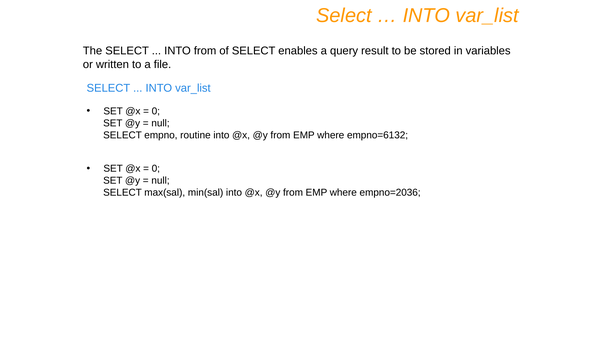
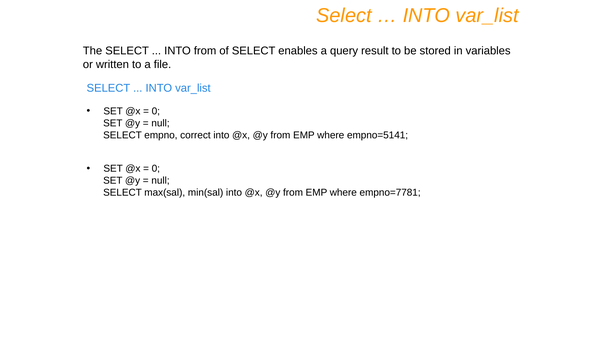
routine: routine -> correct
empno=6132: empno=6132 -> empno=5141
empno=2036: empno=2036 -> empno=7781
